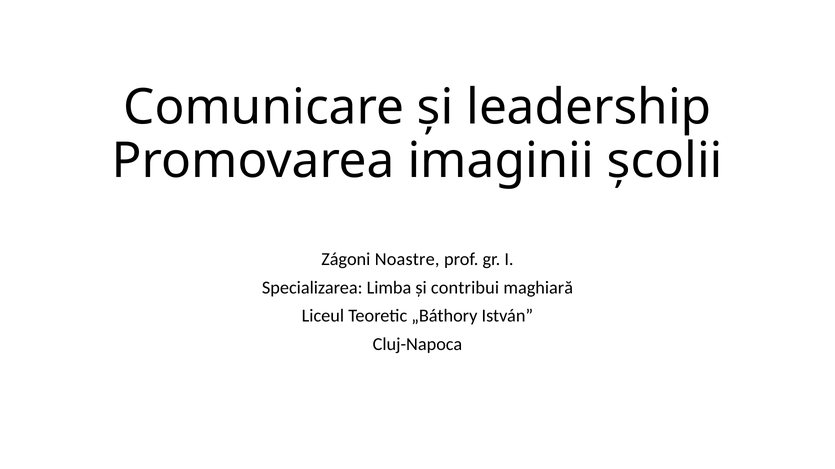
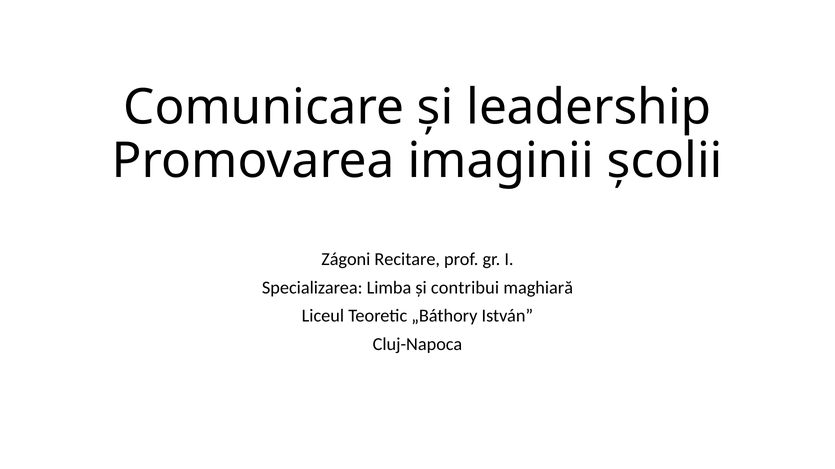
Noastre: Noastre -> Recitare
